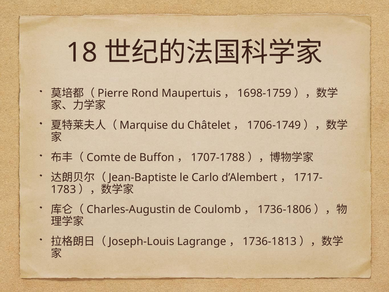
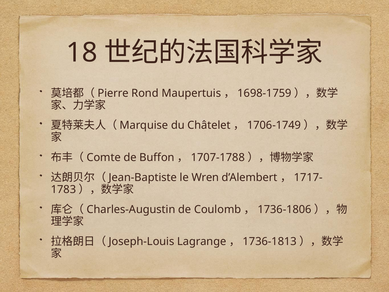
Carlo: Carlo -> Wren
